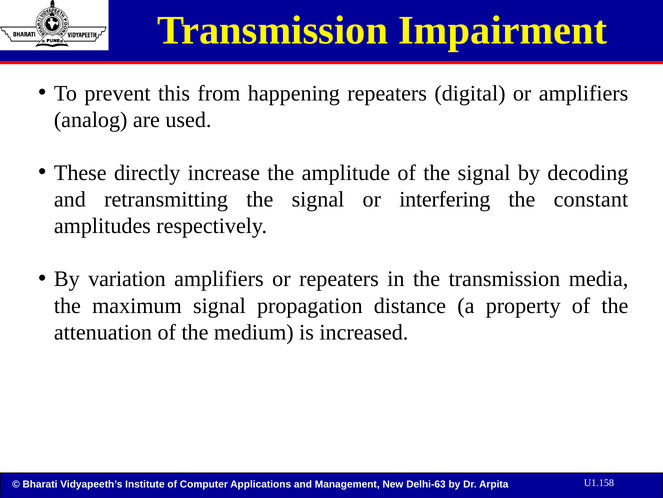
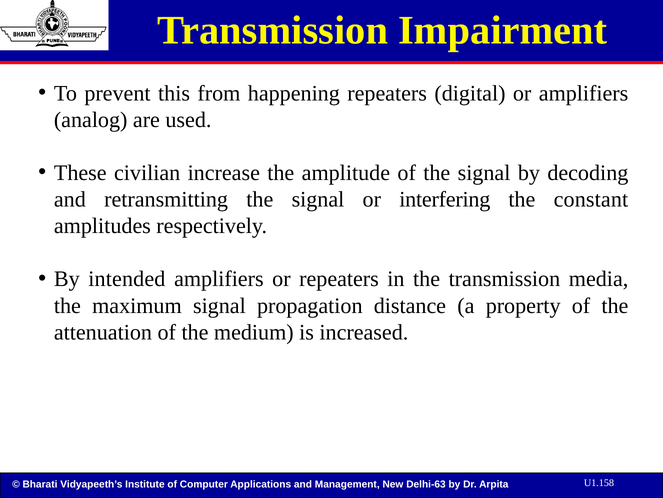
directly: directly -> civilian
variation: variation -> intended
